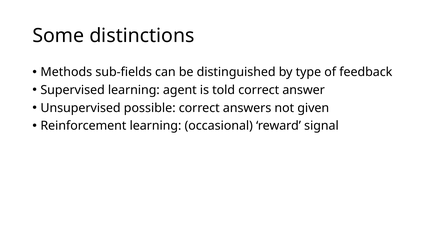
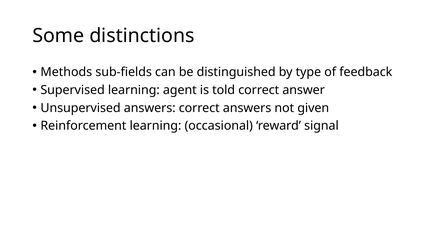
Unsupervised possible: possible -> answers
